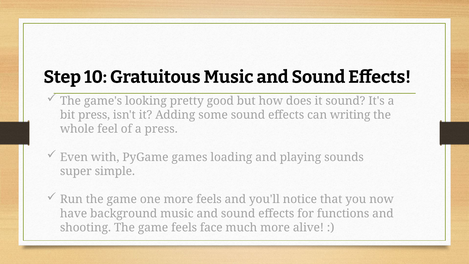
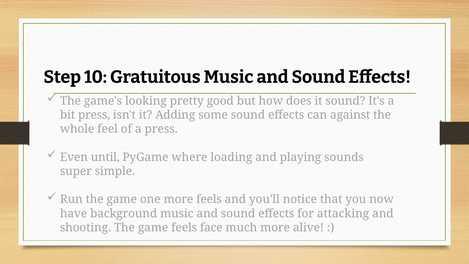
writing: writing -> against
with: with -> until
games: games -> where
functions: functions -> attacking
